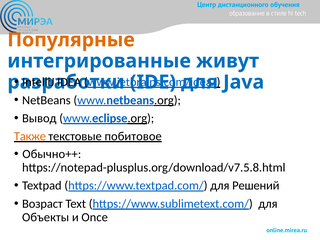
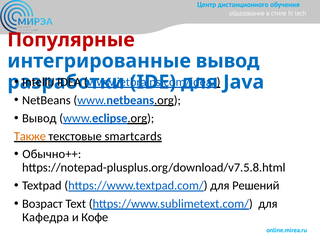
Популярные colour: orange -> red
интегрированные живут: живут -> вывод
побитовое: побитовое -> smartcards
Объекты: Объекты -> Кафедра
Once: Once -> Кофе
